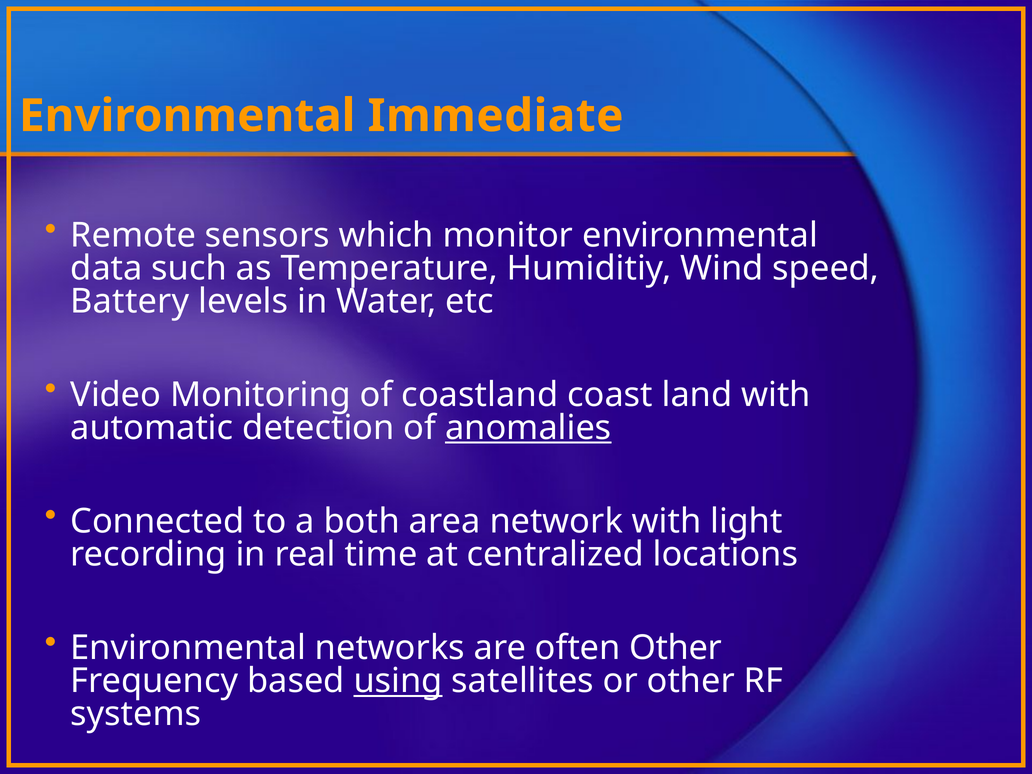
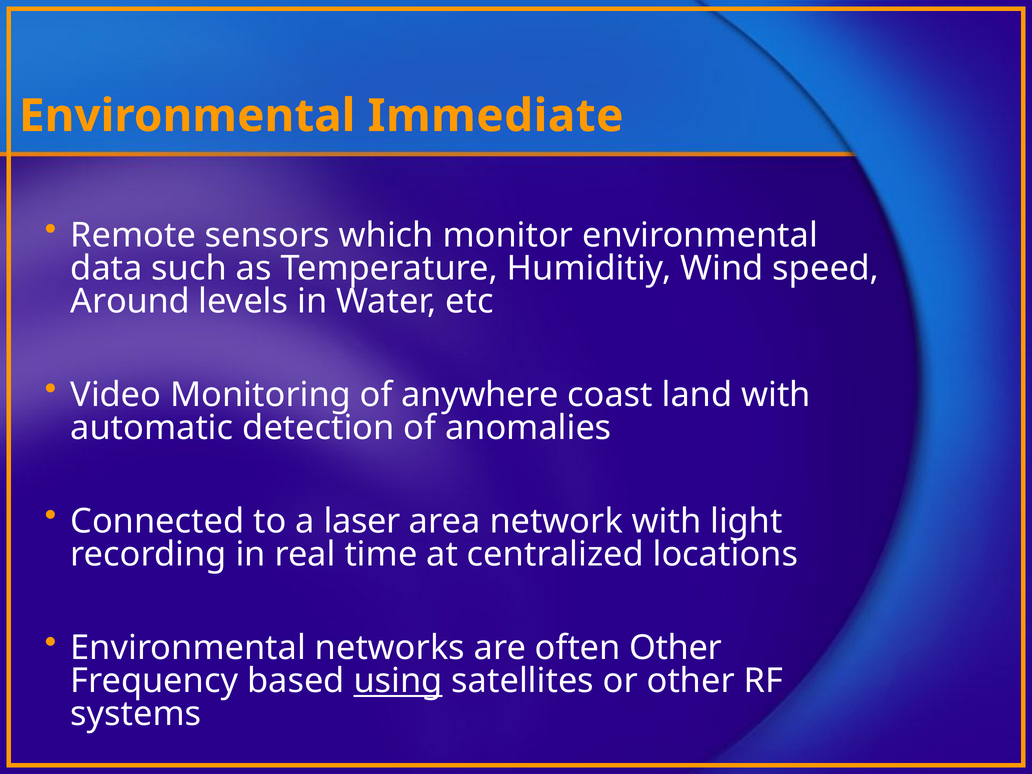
Battery: Battery -> Around
coastland: coastland -> anywhere
anomalies underline: present -> none
both: both -> laser
